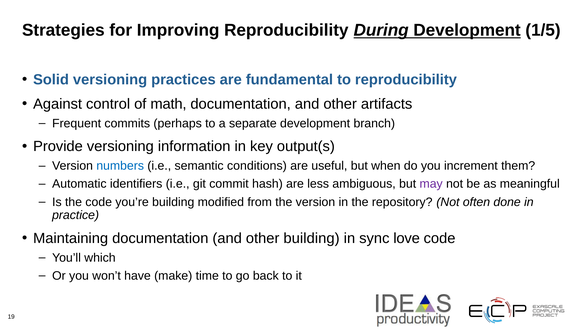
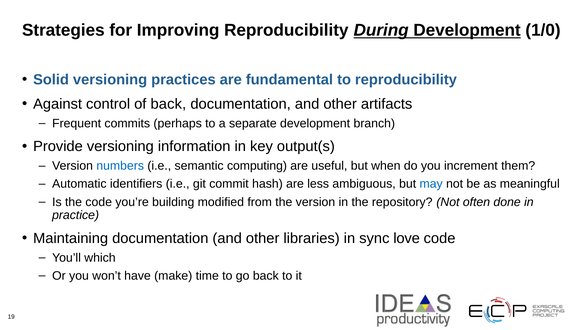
1/5: 1/5 -> 1/0
of math: math -> back
conditions: conditions -> computing
may colour: purple -> blue
other building: building -> libraries
